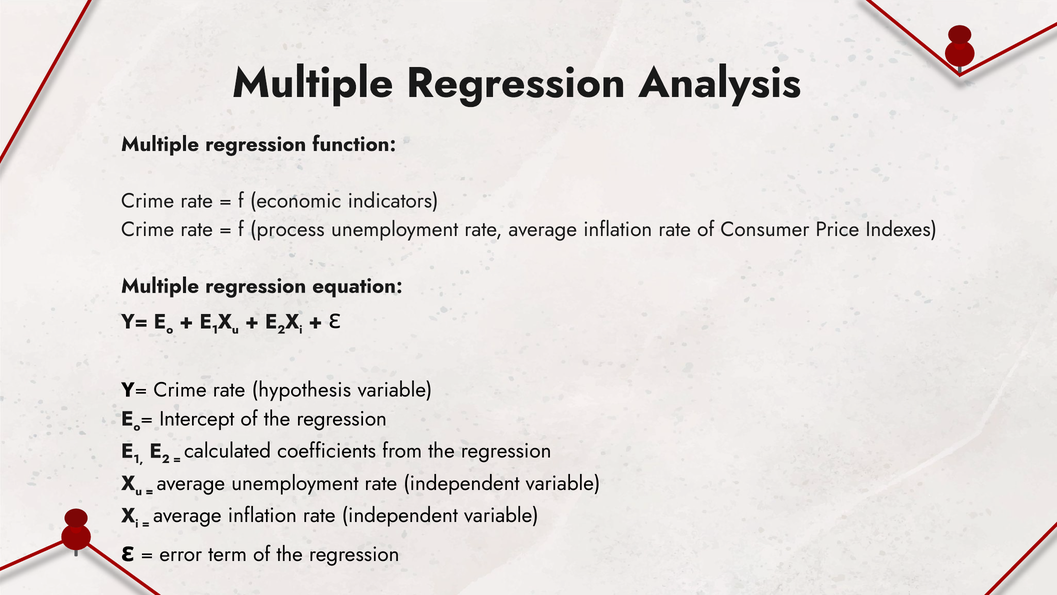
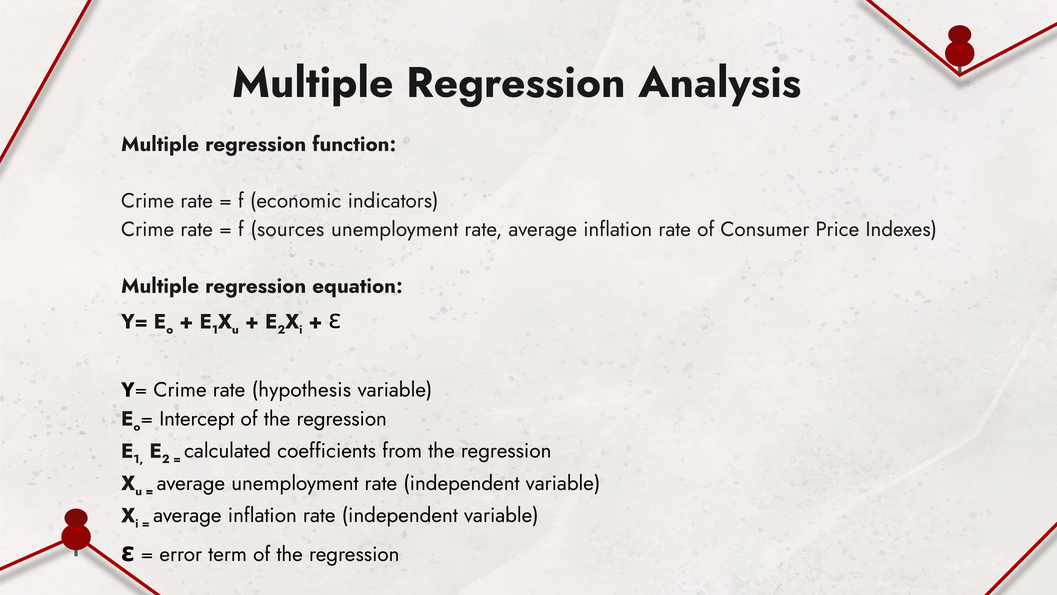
process: process -> sources
